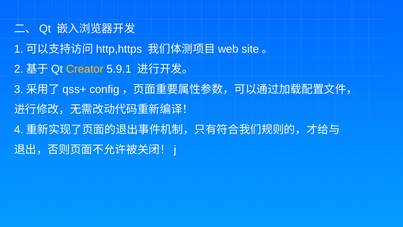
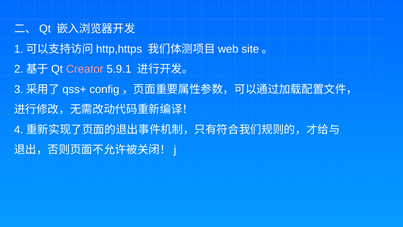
Creator colour: yellow -> pink
